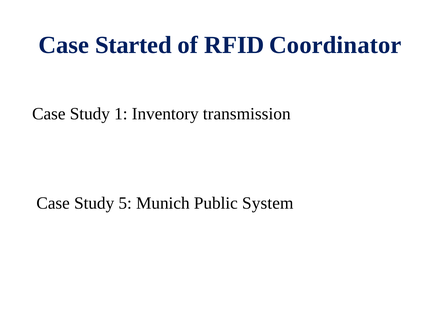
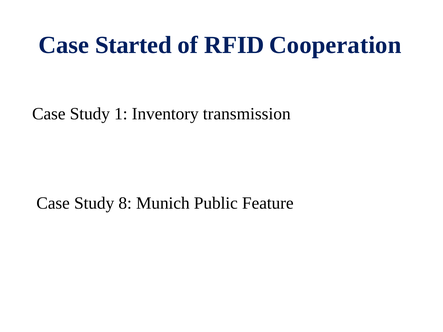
Coordinator: Coordinator -> Cooperation
5: 5 -> 8
System: System -> Feature
